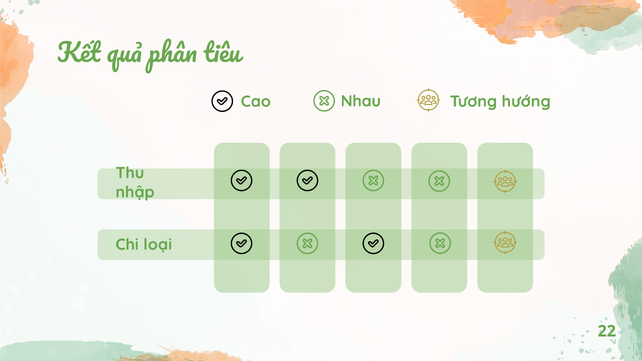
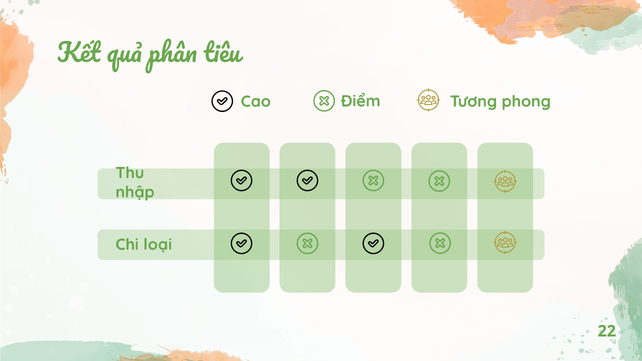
Nhau: Nhau -> Điểm
hướng: hướng -> phong
